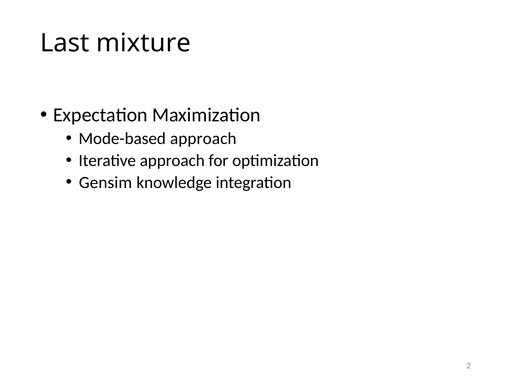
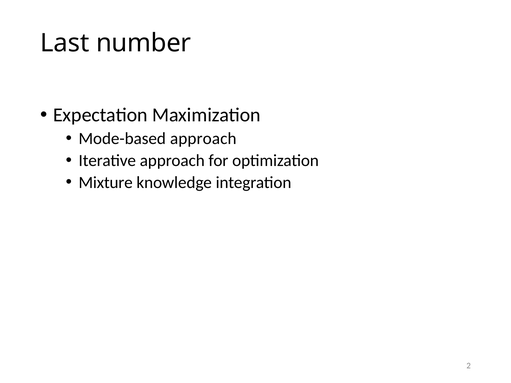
mixture: mixture -> number
Gensim: Gensim -> Mixture
